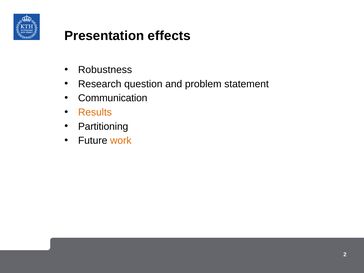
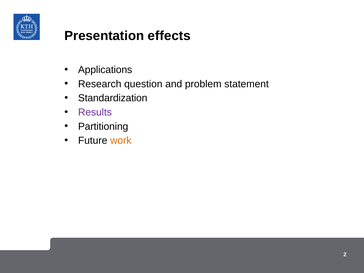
Robustness: Robustness -> Applications
Communication: Communication -> Standardization
Results colour: orange -> purple
